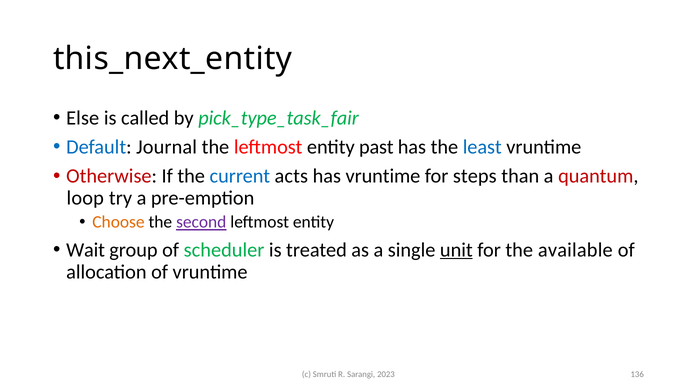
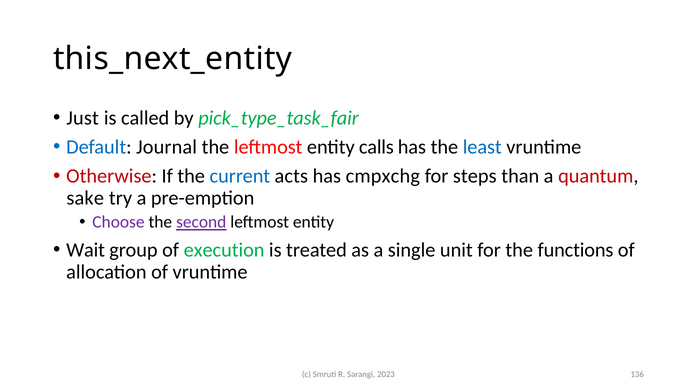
Else: Else -> Just
past: past -> calls
has vruntime: vruntime -> cmpxchg
loop: loop -> sake
Choose colour: orange -> purple
scheduler: scheduler -> execution
unit underline: present -> none
available: available -> functions
